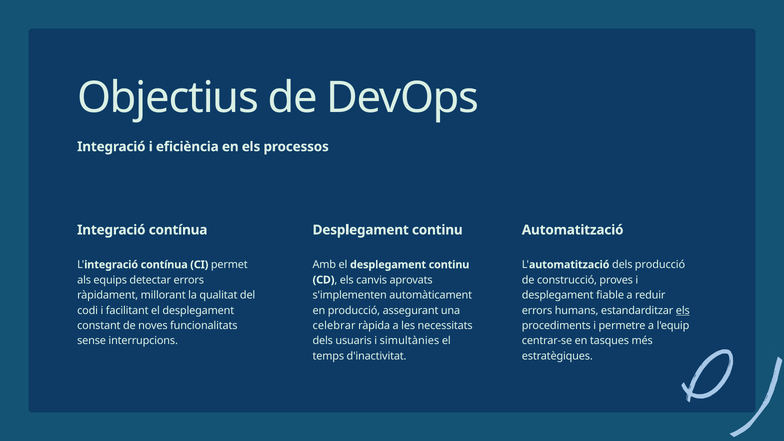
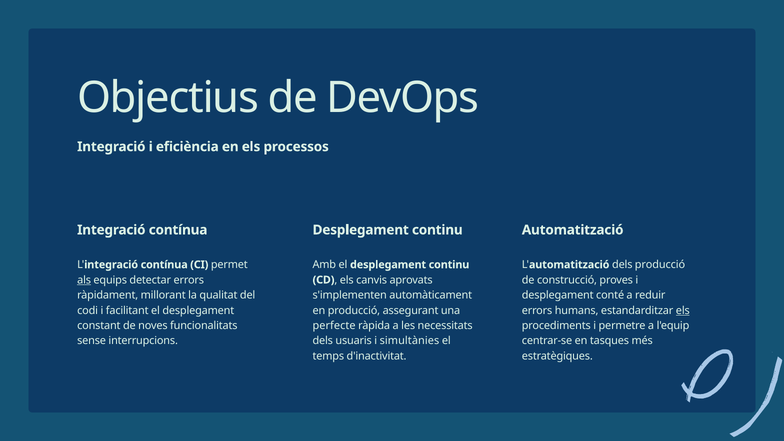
als underline: none -> present
fiable: fiable -> conté
celebrar: celebrar -> perfecte
